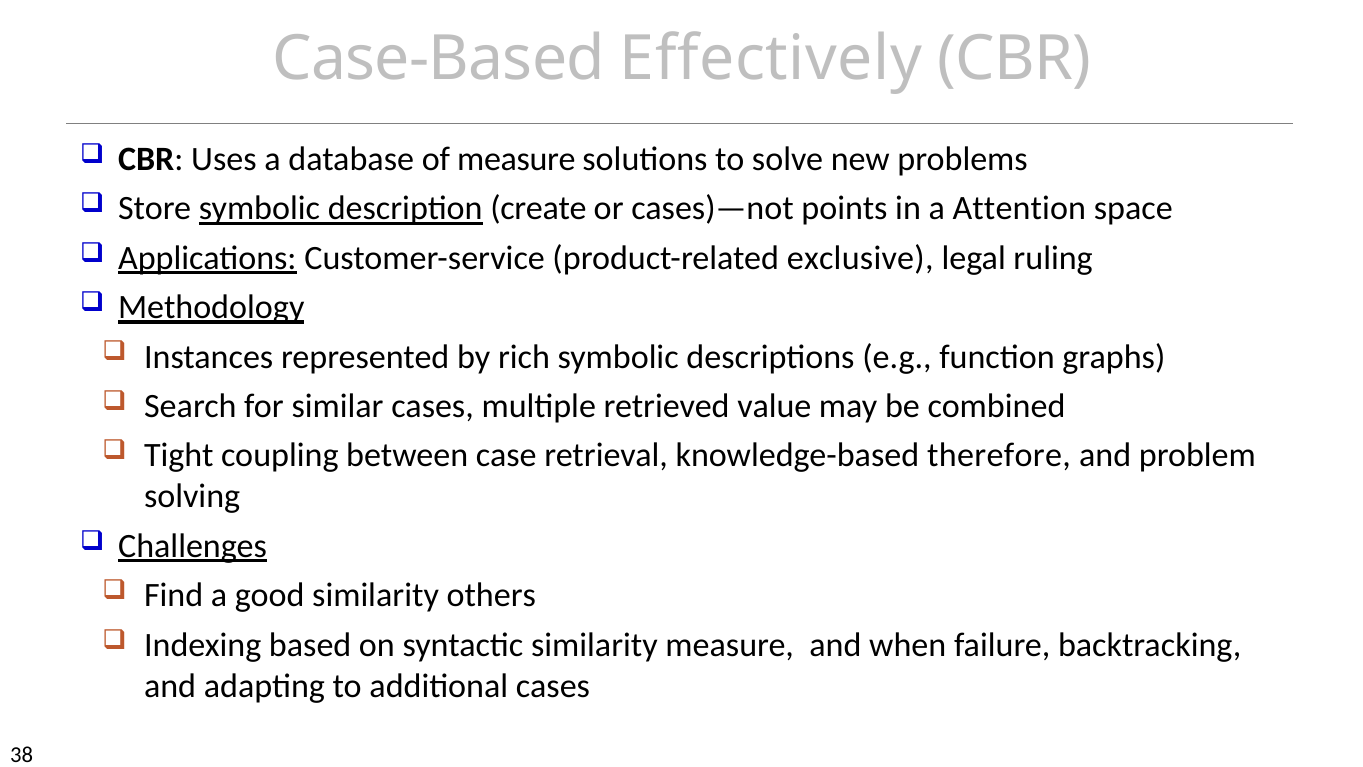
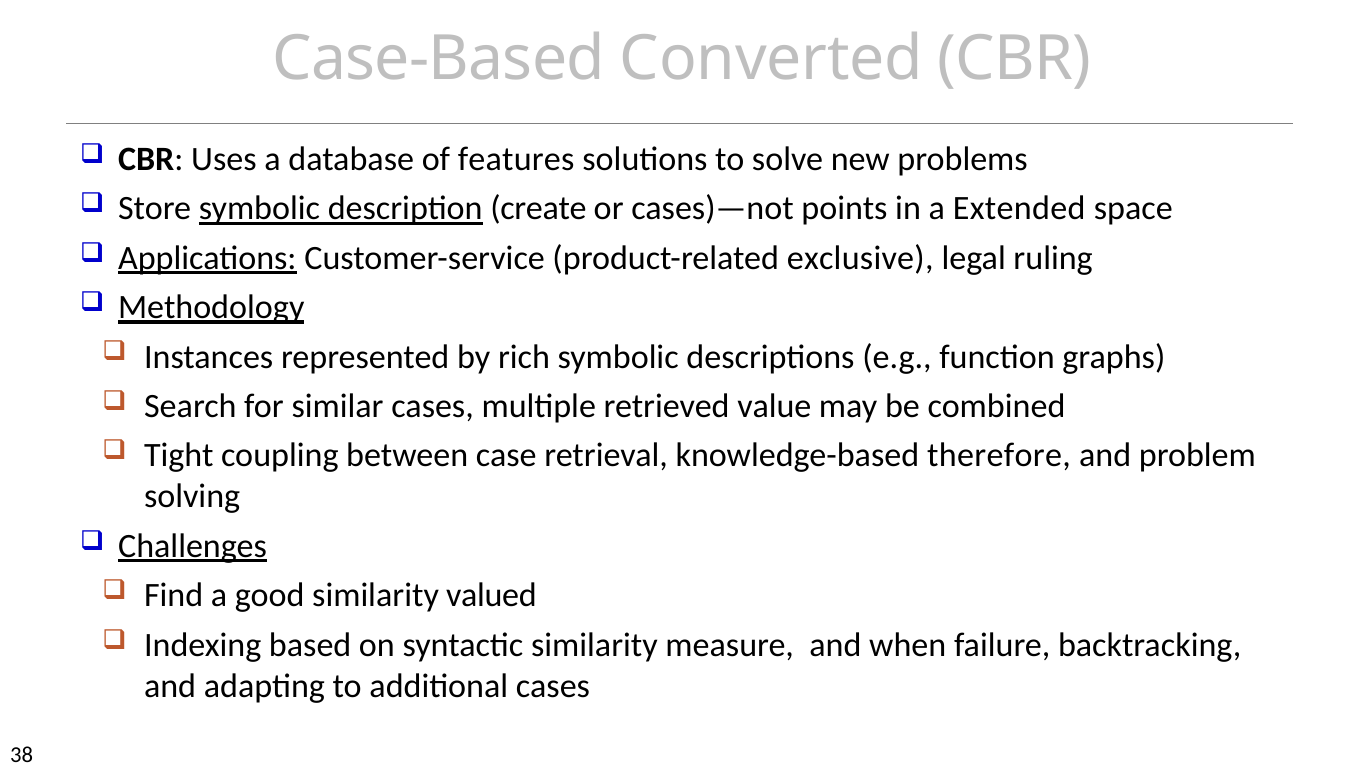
Effectively: Effectively -> Converted
of measure: measure -> features
Attention: Attention -> Extended
others: others -> valued
